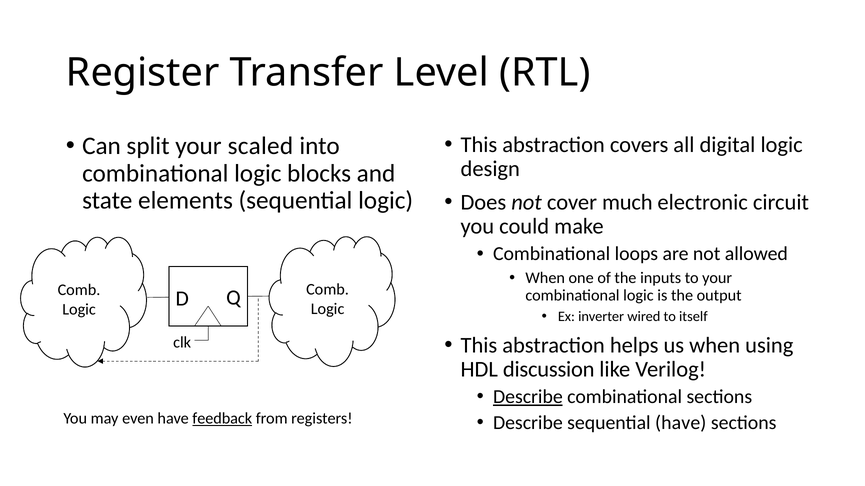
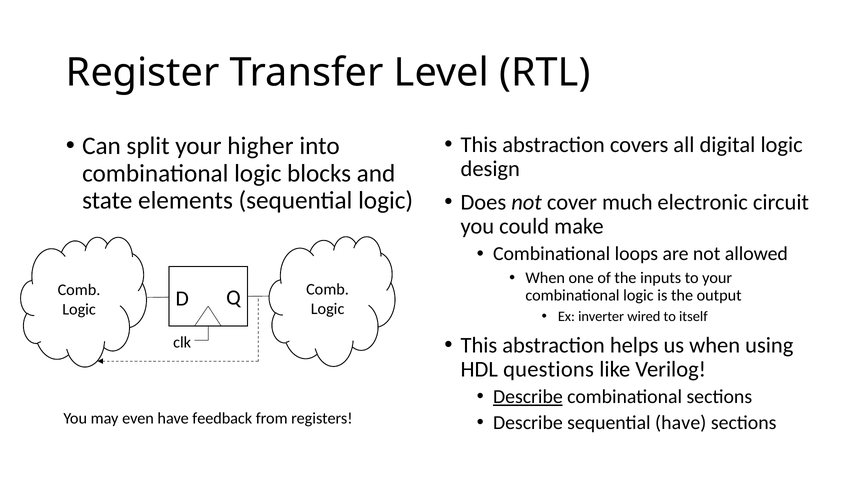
scaled: scaled -> higher
discussion: discussion -> questions
feedback underline: present -> none
